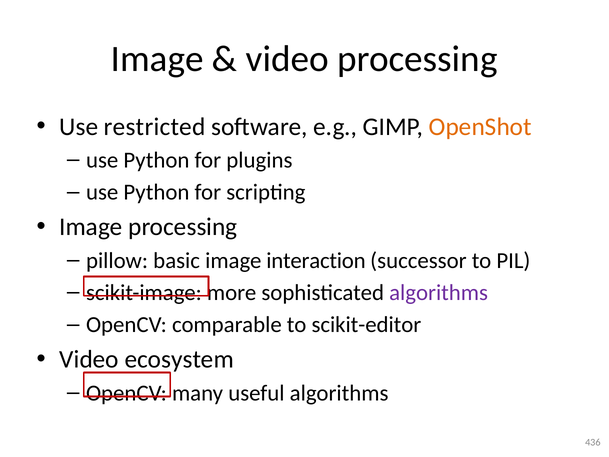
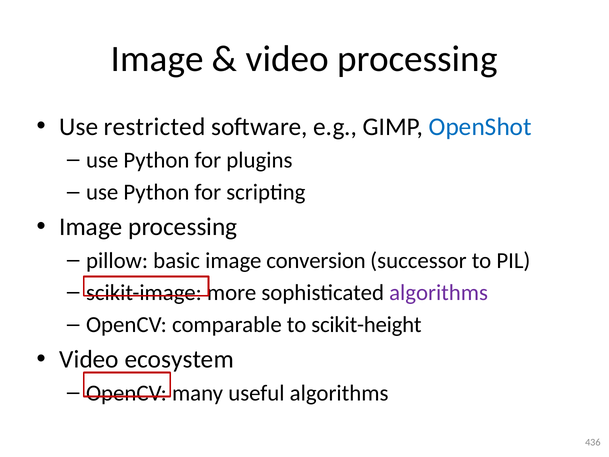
OpenShot colour: orange -> blue
interaction: interaction -> conversion
scikit-editor: scikit-editor -> scikit-height
